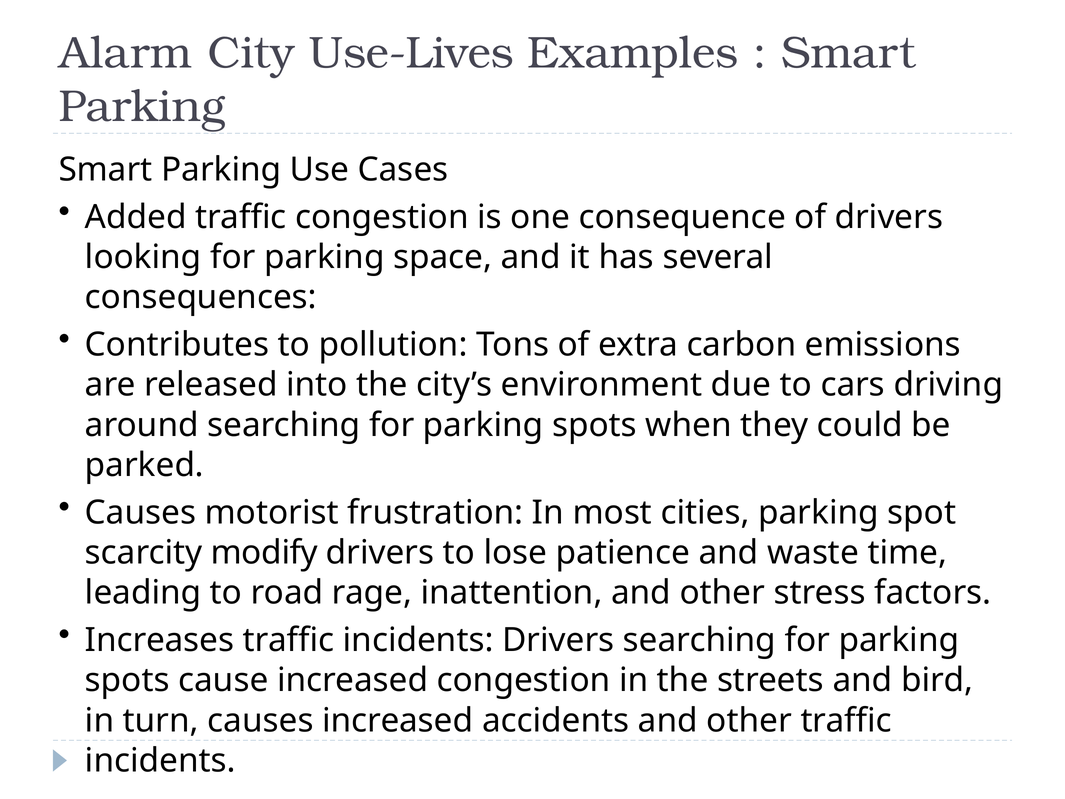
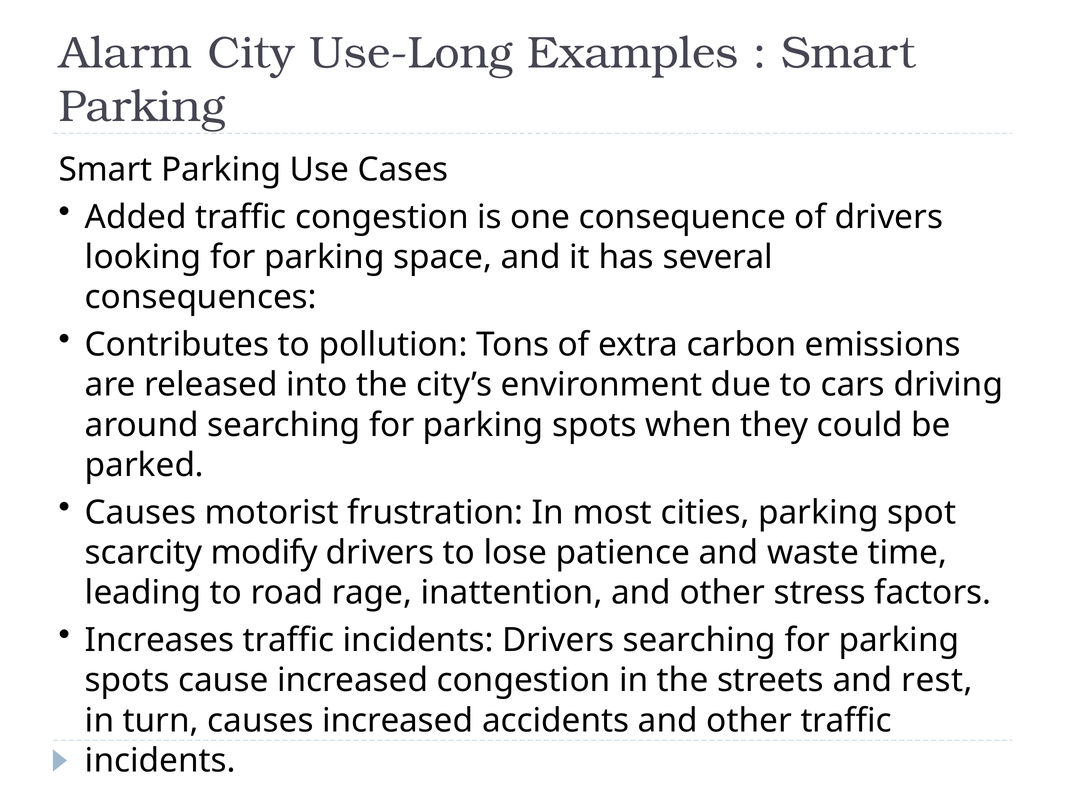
Use-Lives: Use-Lives -> Use-Long
bird: bird -> rest
